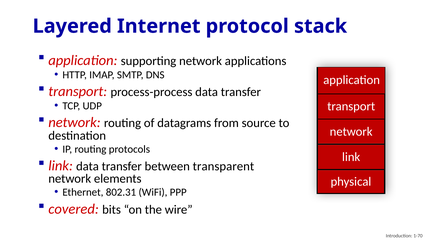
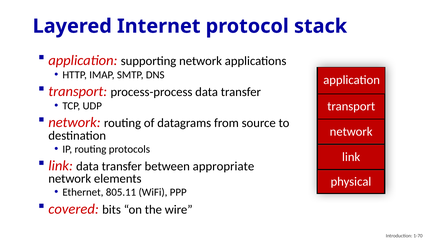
transparent: transparent -> appropriate
802.31: 802.31 -> 805.11
